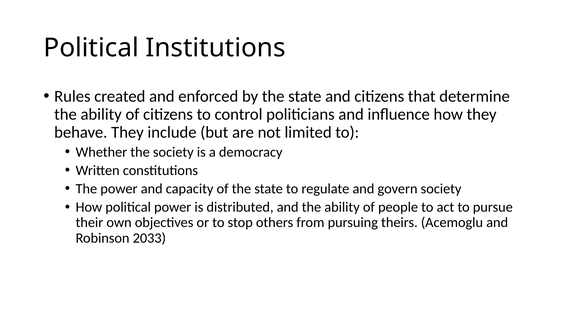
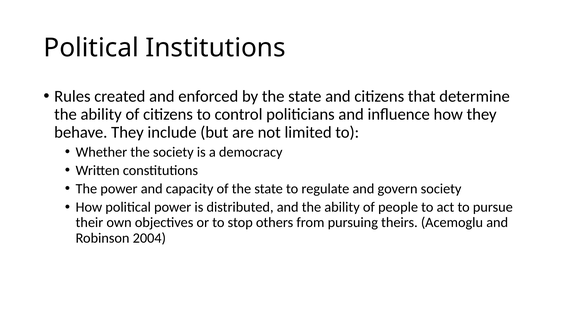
2033: 2033 -> 2004
